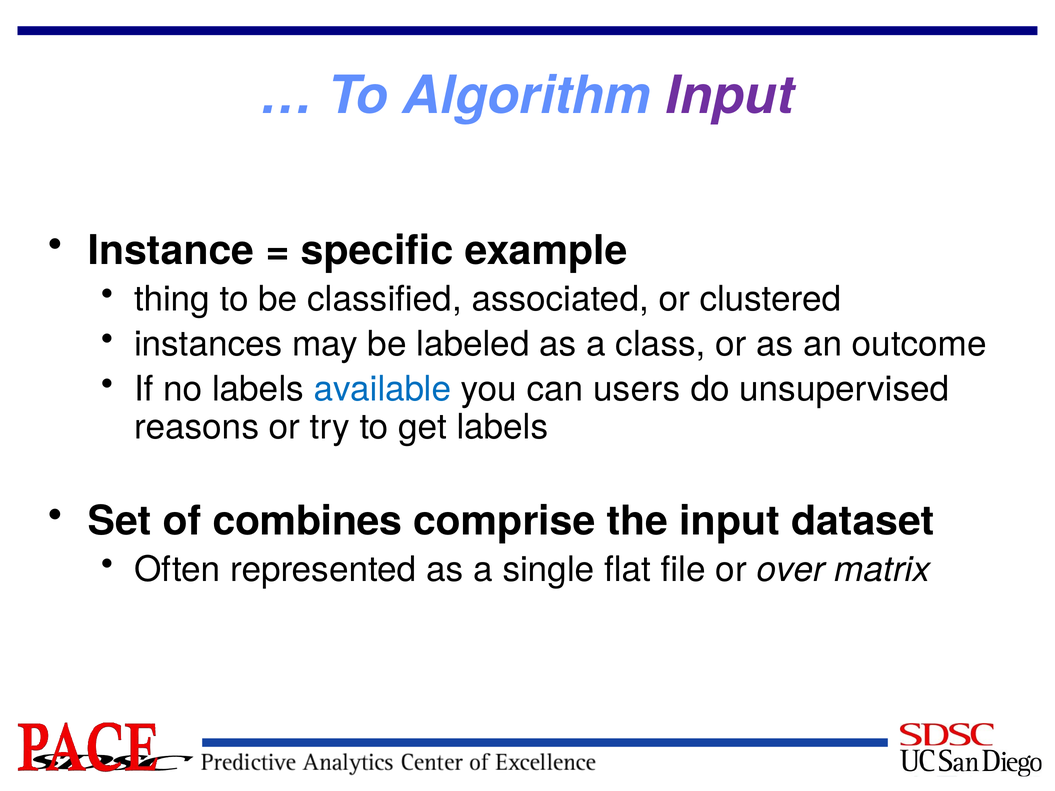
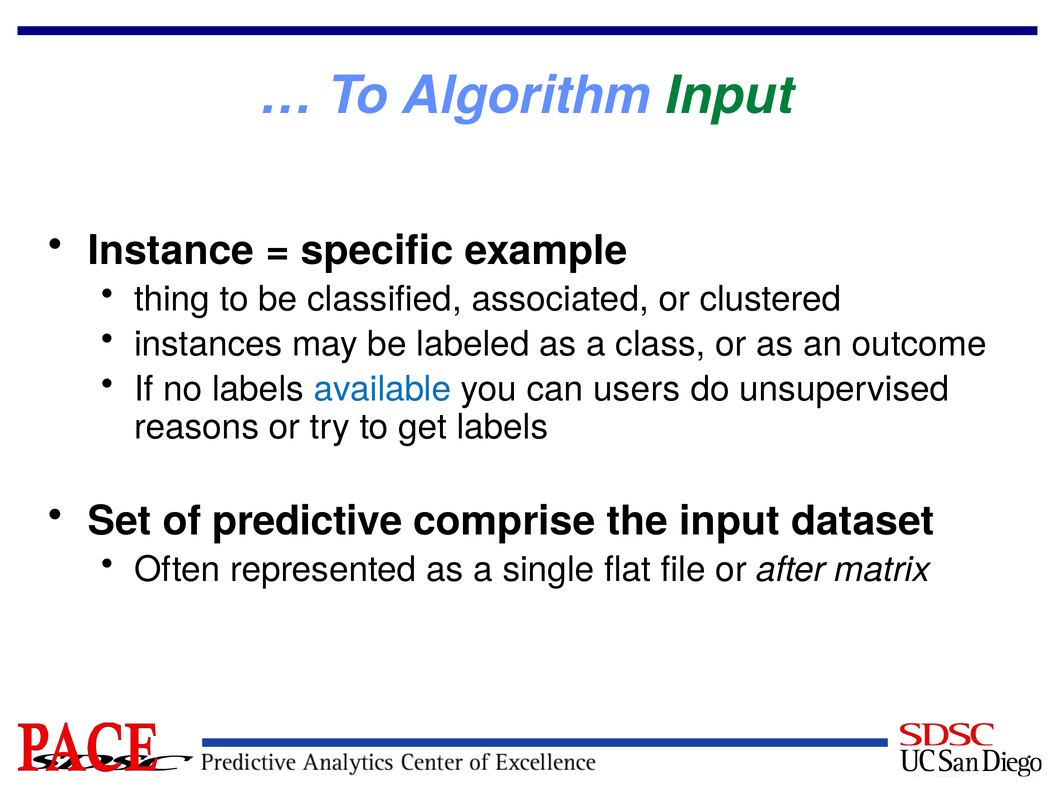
Input at (730, 96) colour: purple -> green
combines: combines -> predictive
over: over -> after
